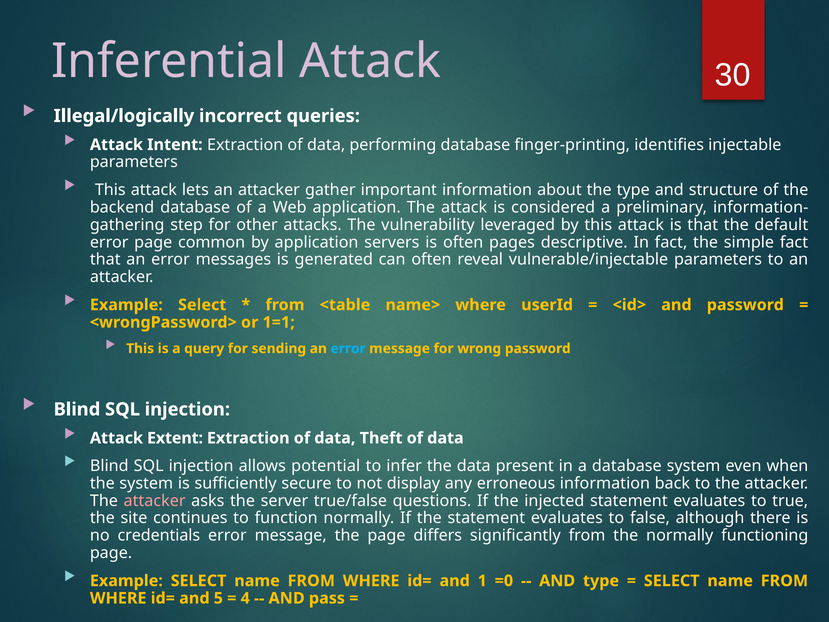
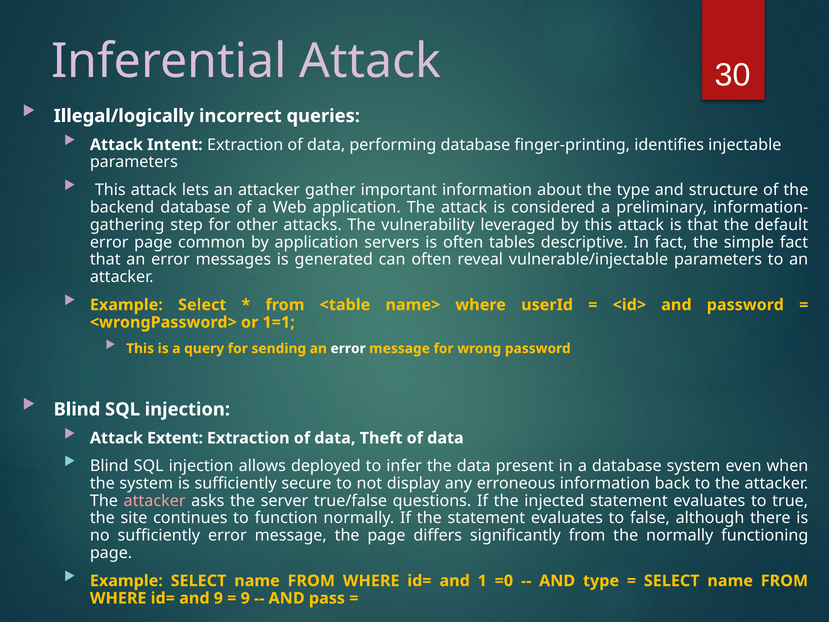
pages: pages -> tables
error at (348, 348) colour: light blue -> white
potential: potential -> deployed
no credentials: credentials -> sufficiently
and 5: 5 -> 9
4 at (245, 598): 4 -> 9
